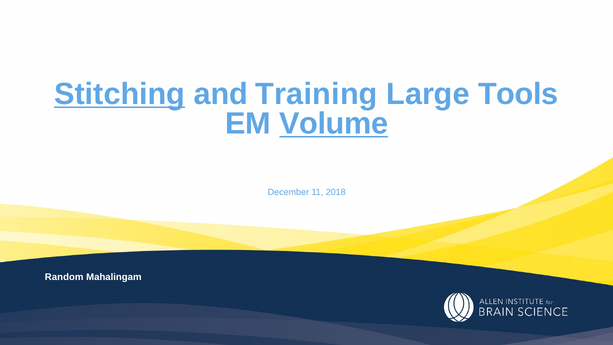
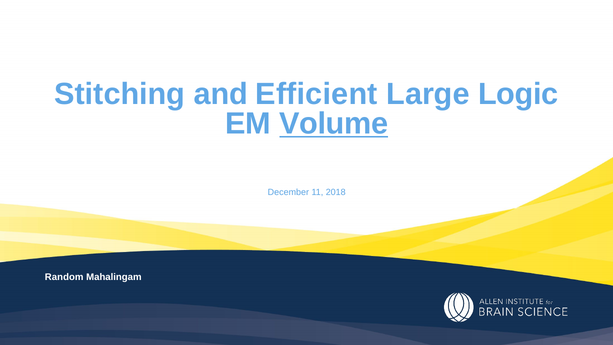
Stitching underline: present -> none
Training: Training -> Efficient
Tools: Tools -> Logic
